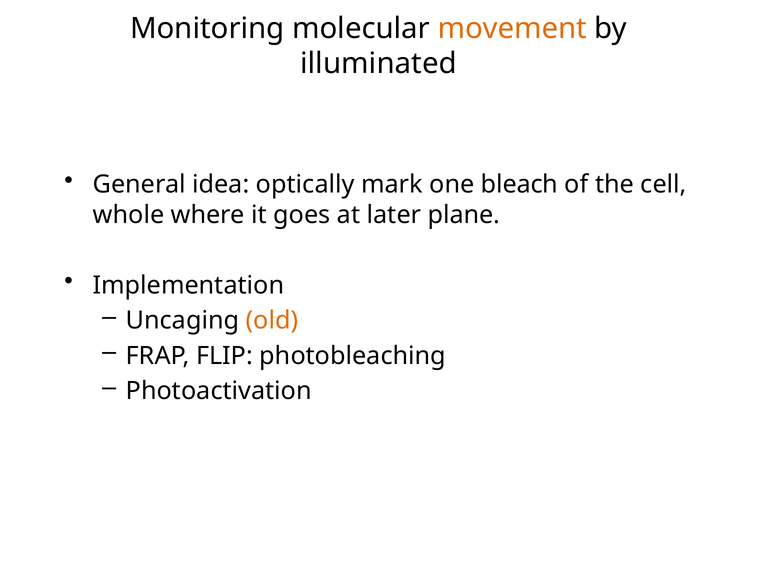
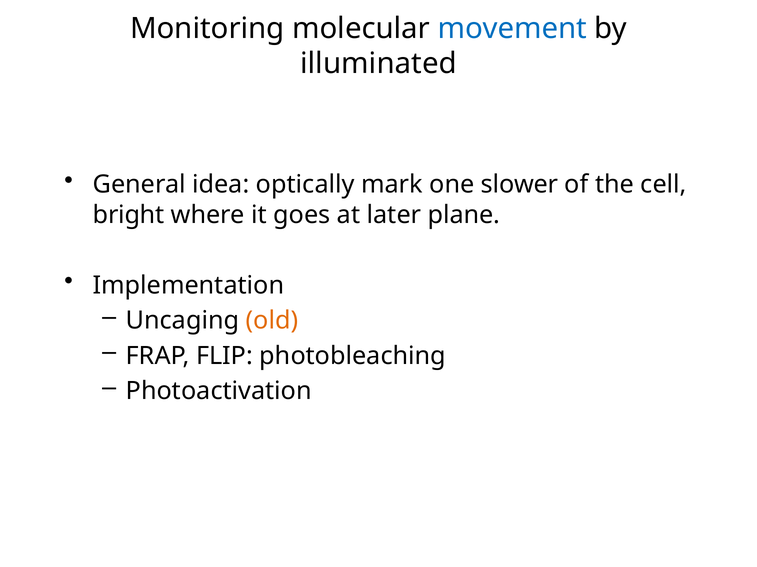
movement colour: orange -> blue
bleach: bleach -> slower
whole: whole -> bright
